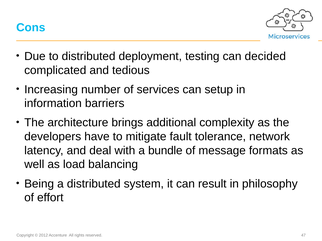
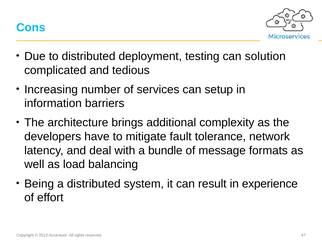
decided: decided -> solution
philosophy: philosophy -> experience
